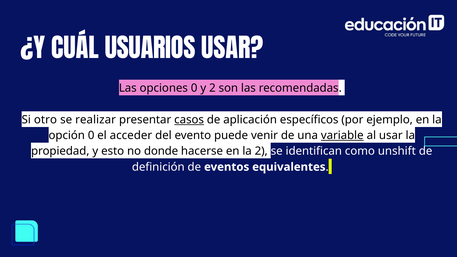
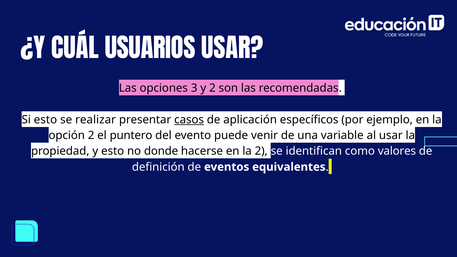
opciones 0: 0 -> 3
Si otro: otro -> esto
opción 0: 0 -> 2
acceder: acceder -> puntero
variable underline: present -> none
unshift: unshift -> valores
